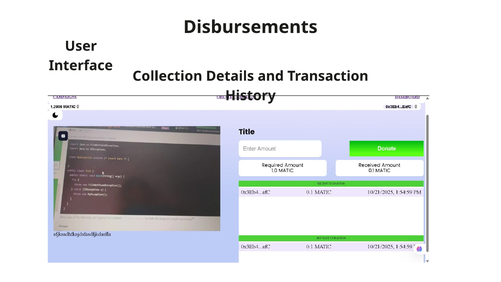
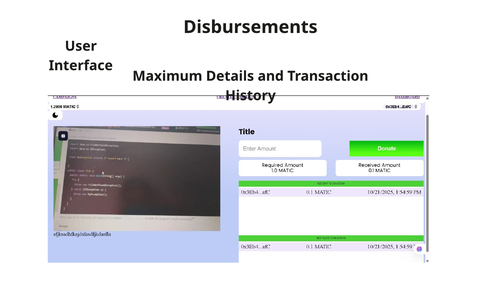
Collection: Collection -> Maximum
